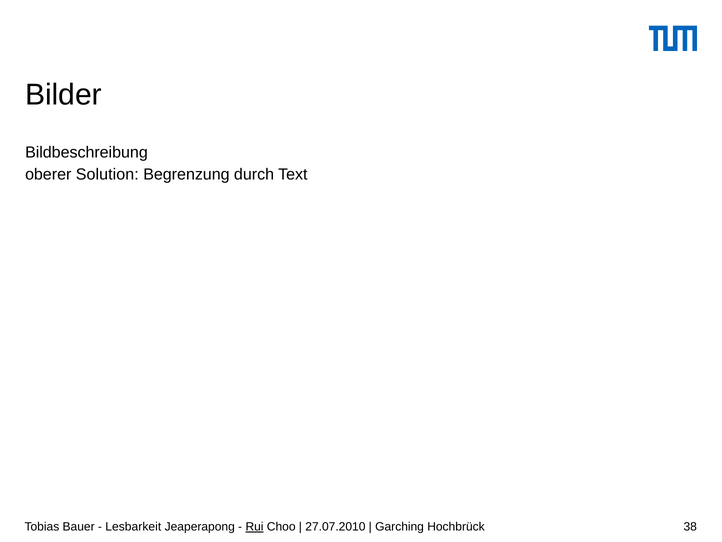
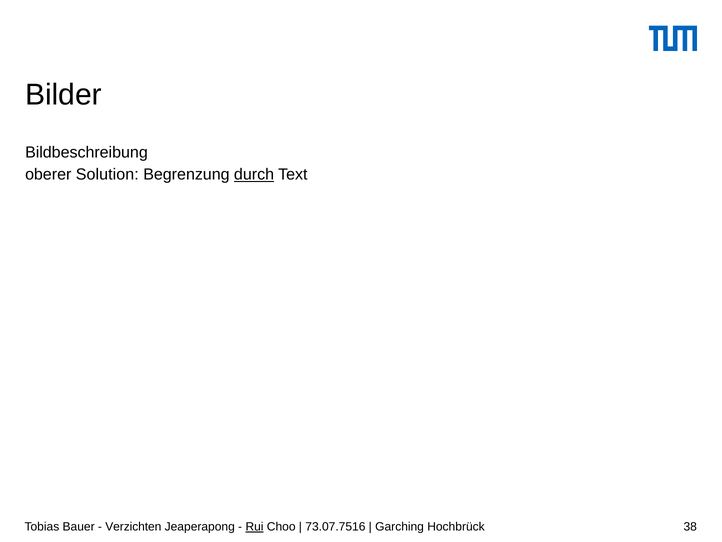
durch underline: none -> present
Lesbarkeit: Lesbarkeit -> Verzichten
27.07.2010: 27.07.2010 -> 73.07.7516
